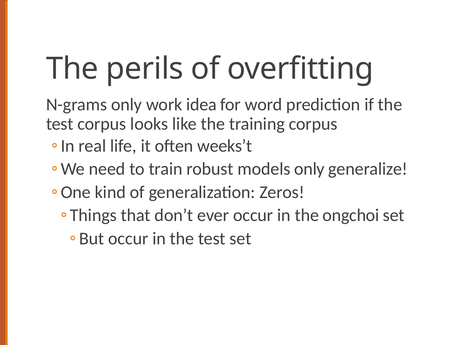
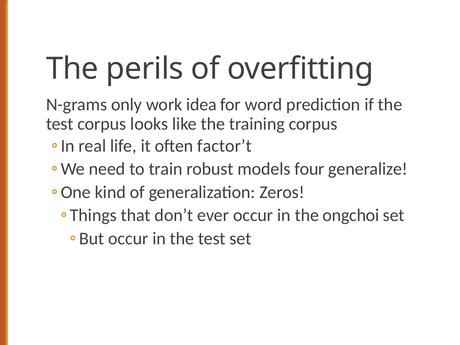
weeks’t: weeks’t -> factor’t
models only: only -> four
